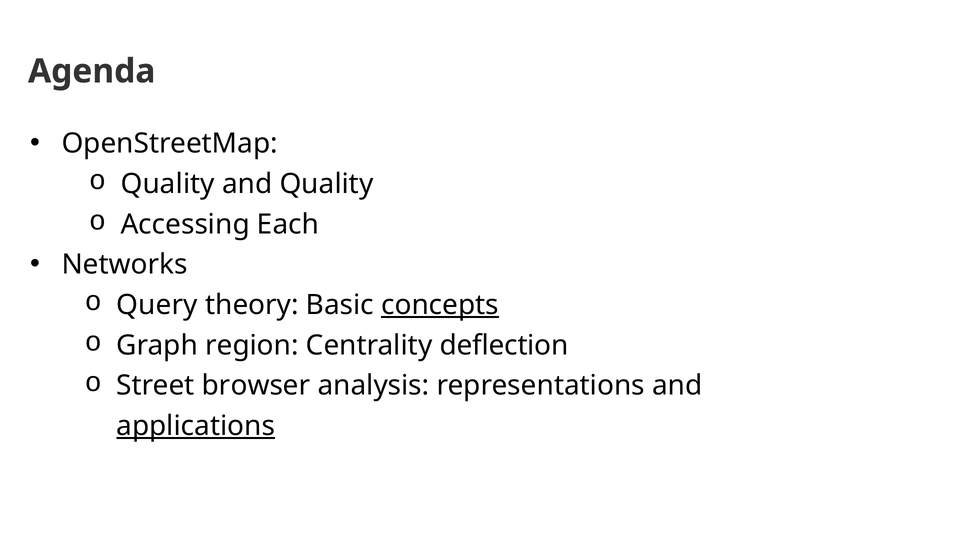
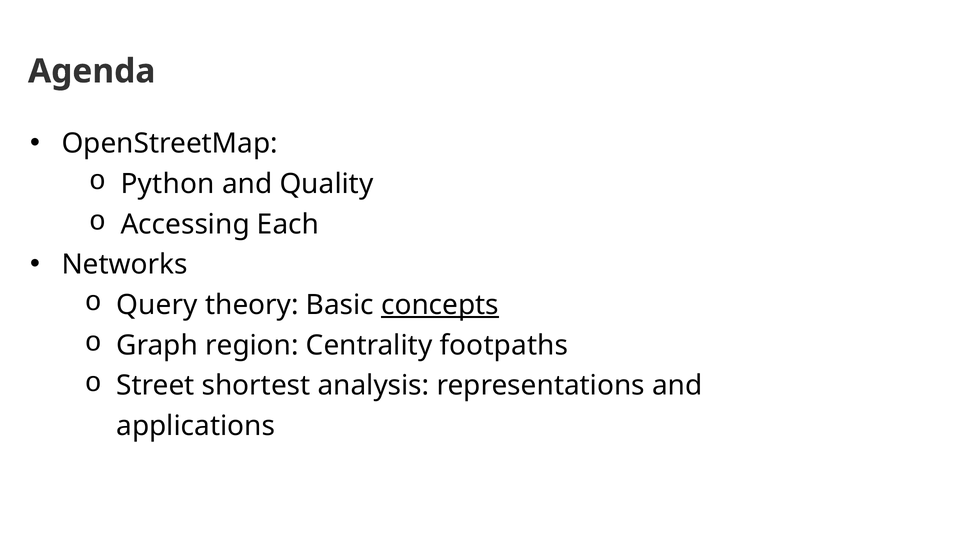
Quality at (168, 184): Quality -> Python
deflection: deflection -> footpaths
browser: browser -> shortest
applications underline: present -> none
